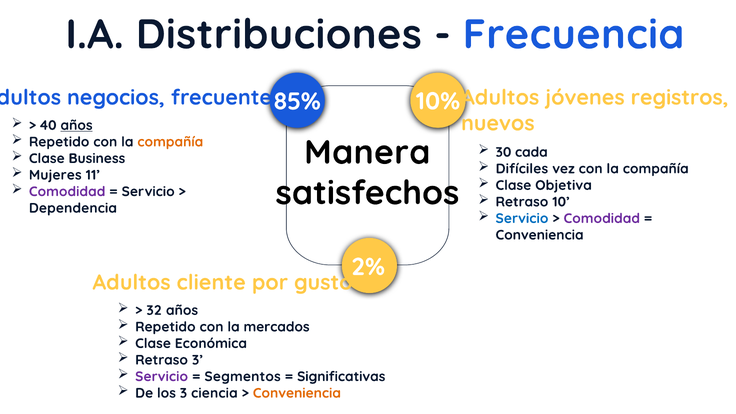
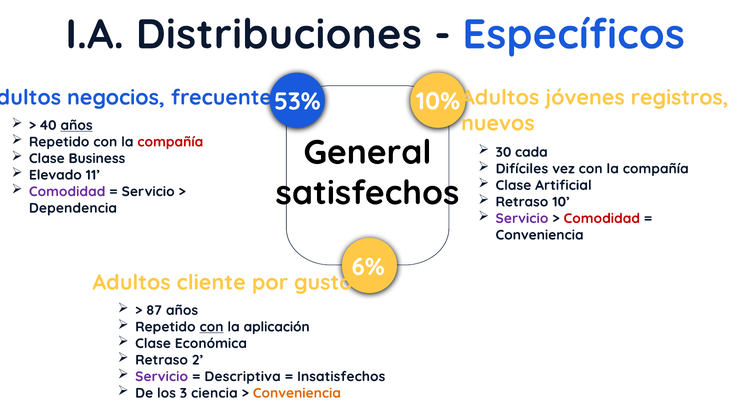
Frecuencia: Frecuencia -> Específicos
85%: 85% -> 53%
compañía at (170, 142) colour: orange -> red
Manera: Manera -> General
Mujeres: Mujeres -> Elevado
Objetiva: Objetiva -> Artificial
Servicio at (522, 218) colour: blue -> purple
Comodidad at (602, 218) colour: purple -> red
2%: 2% -> 6%
32: 32 -> 87
con at (211, 327) underline: none -> present
mercados: mercados -> aplicación
Retraso 3: 3 -> 2
Segmentos: Segmentos -> Descriptiva
Significativas: Significativas -> Insatisfechos
